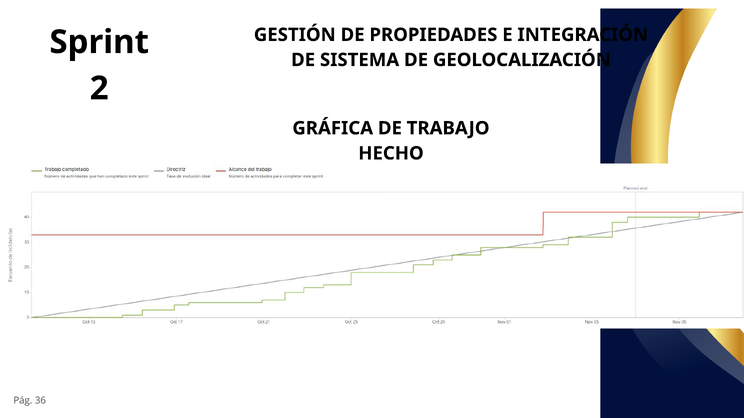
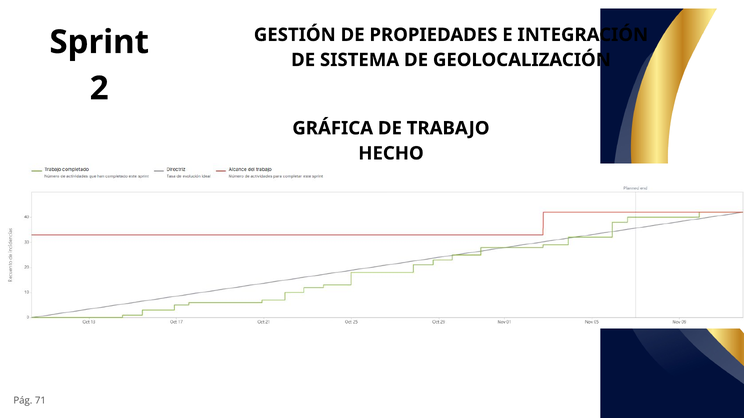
36: 36 -> 71
